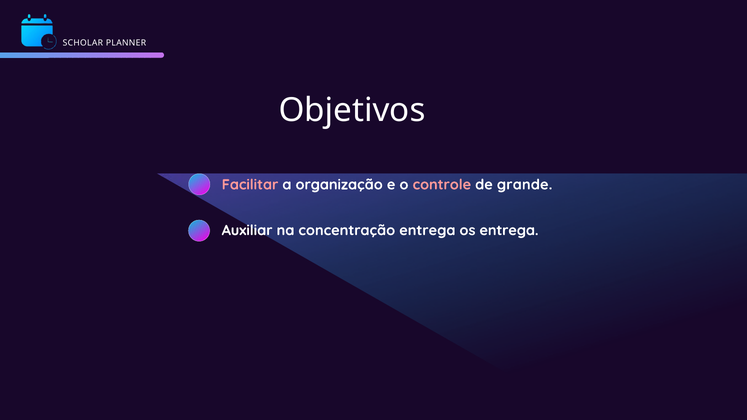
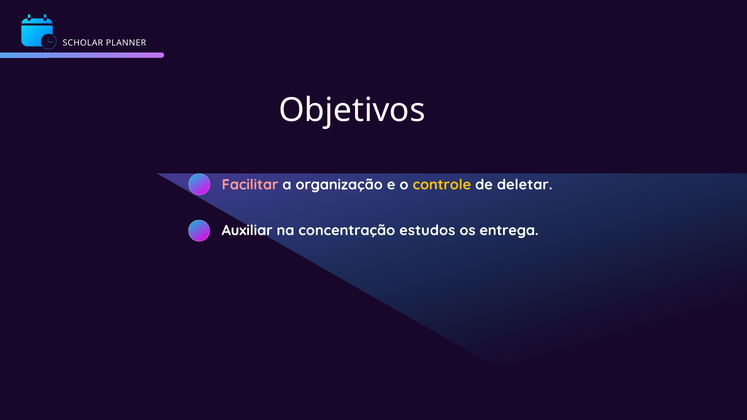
controle colour: pink -> yellow
grande: grande -> deletar
concentração entrega: entrega -> estudos
